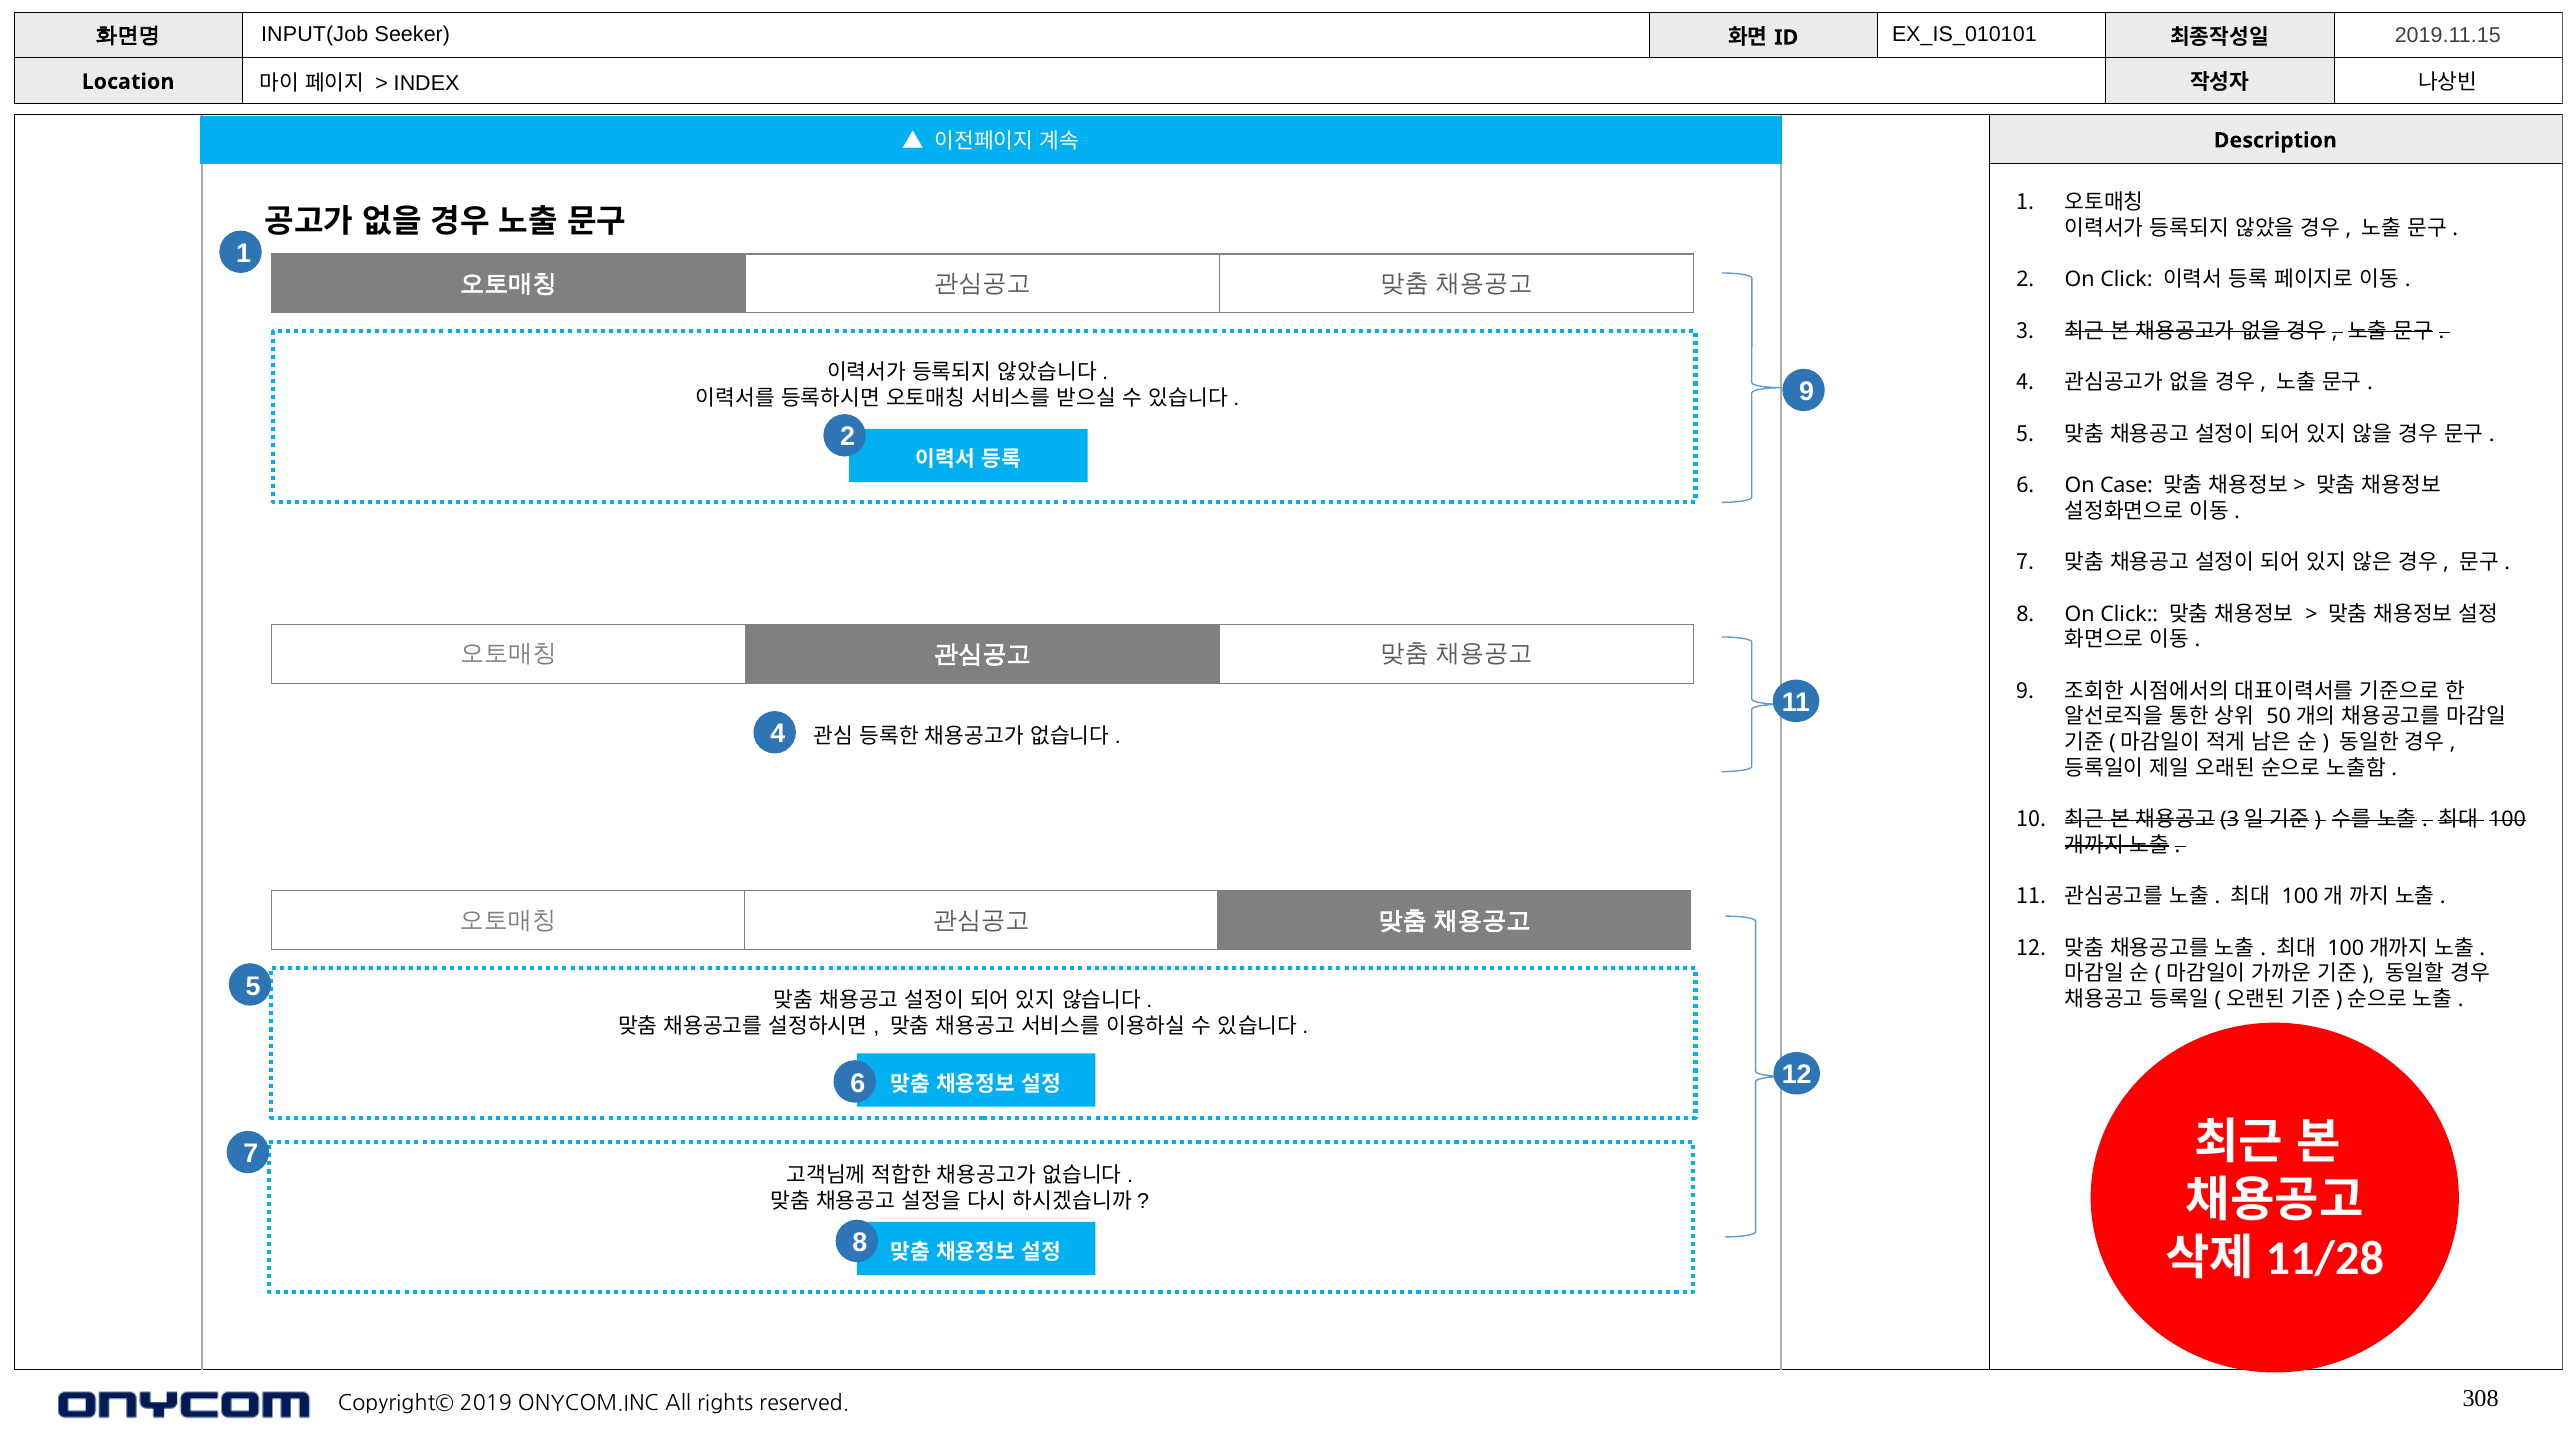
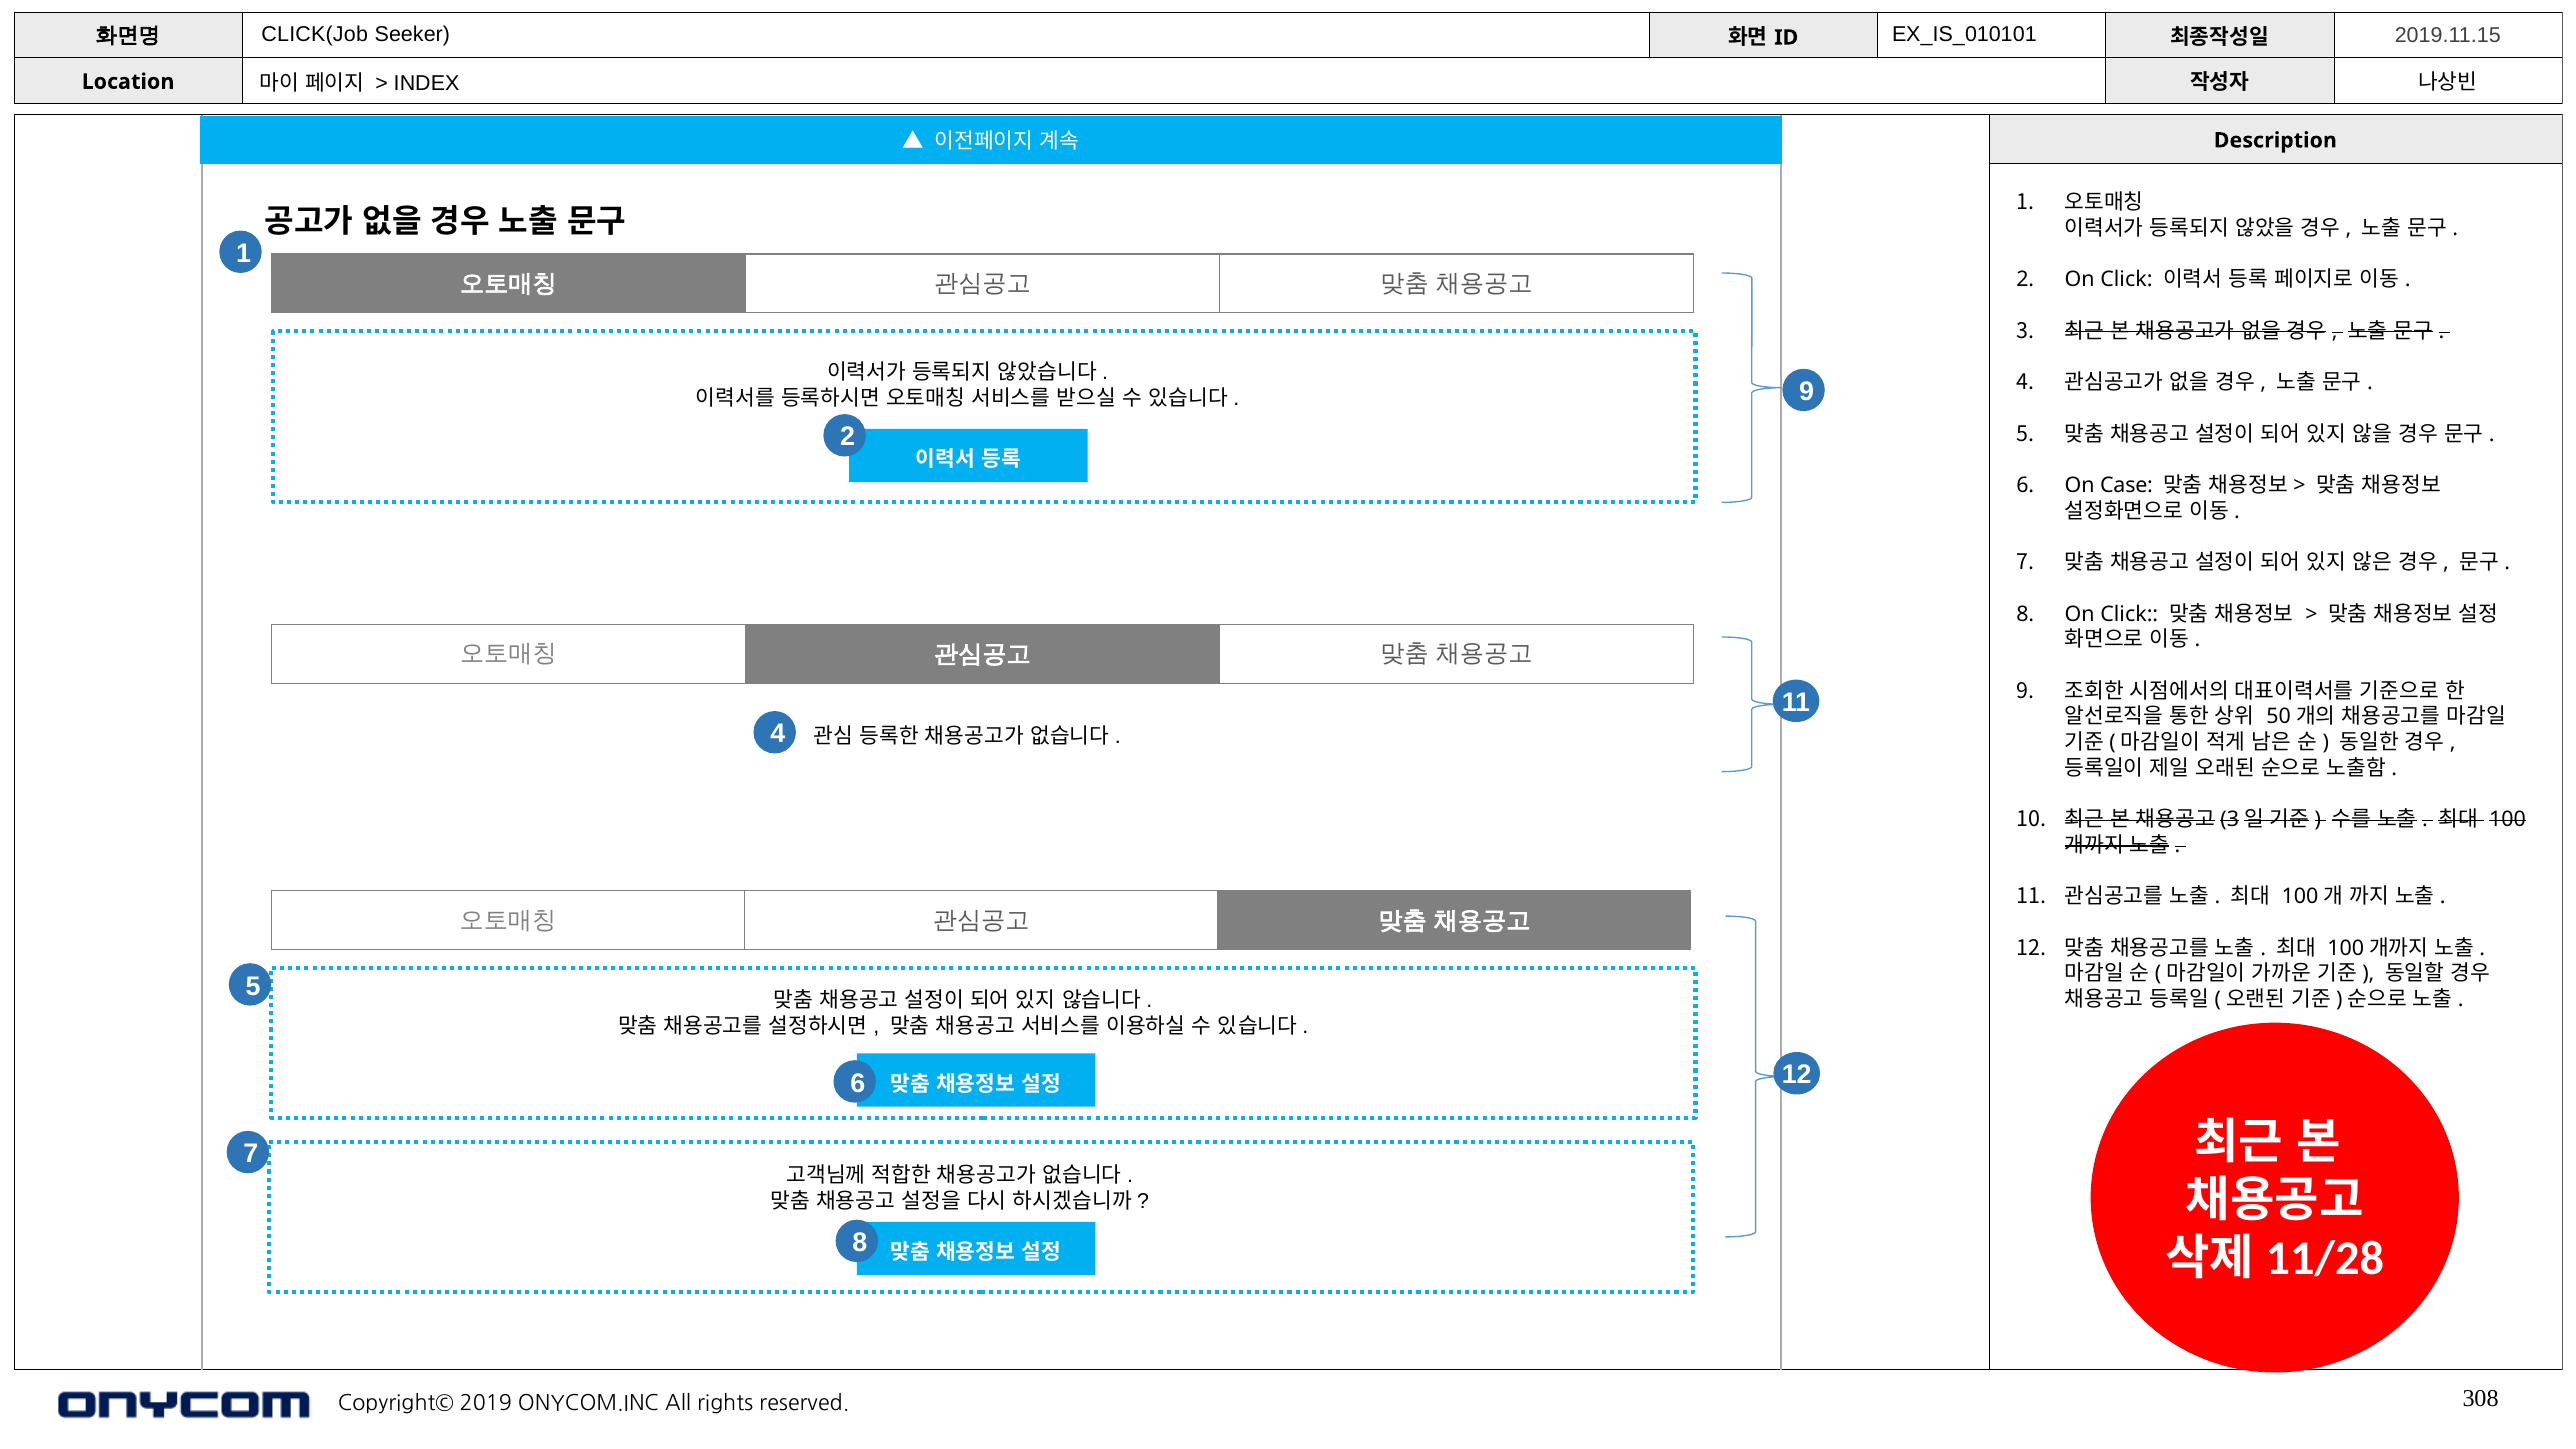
INPUT(Job: INPUT(Job -> CLICK(Job
